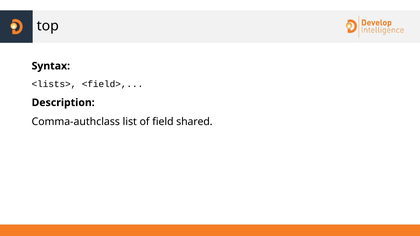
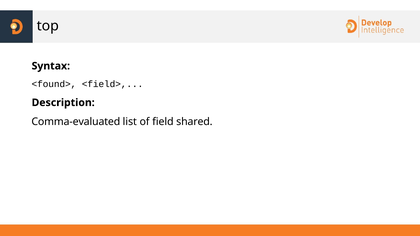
<lists>: <lists> -> <found>
Comma-authclass: Comma-authclass -> Comma-evaluated
